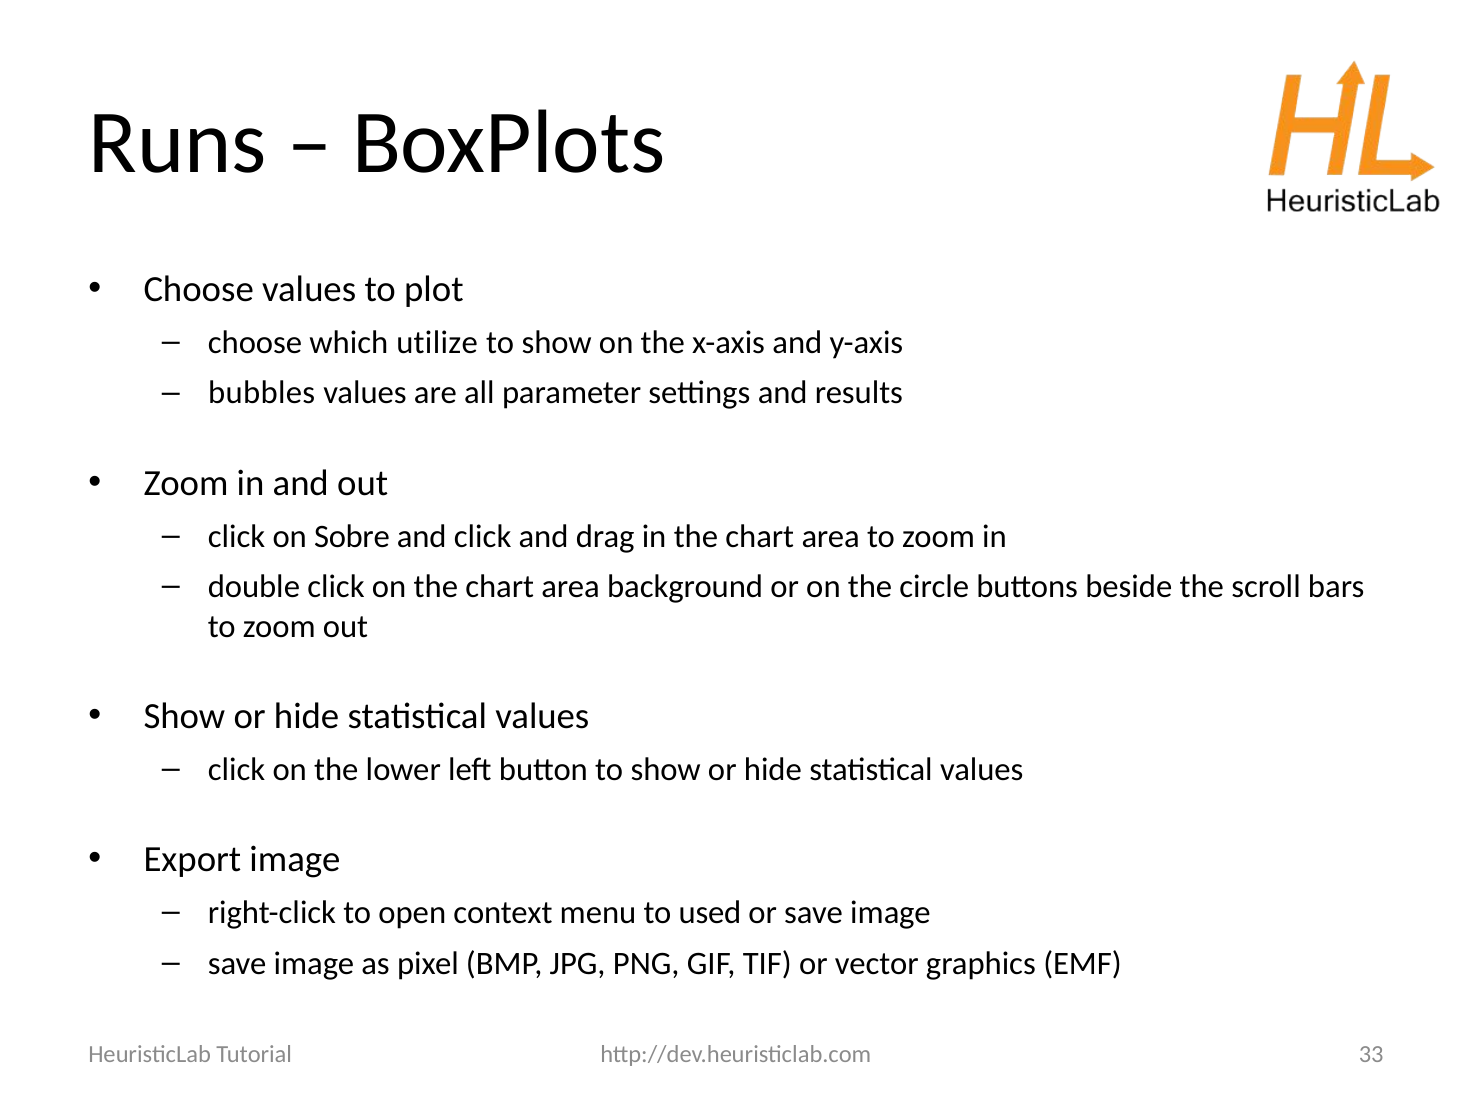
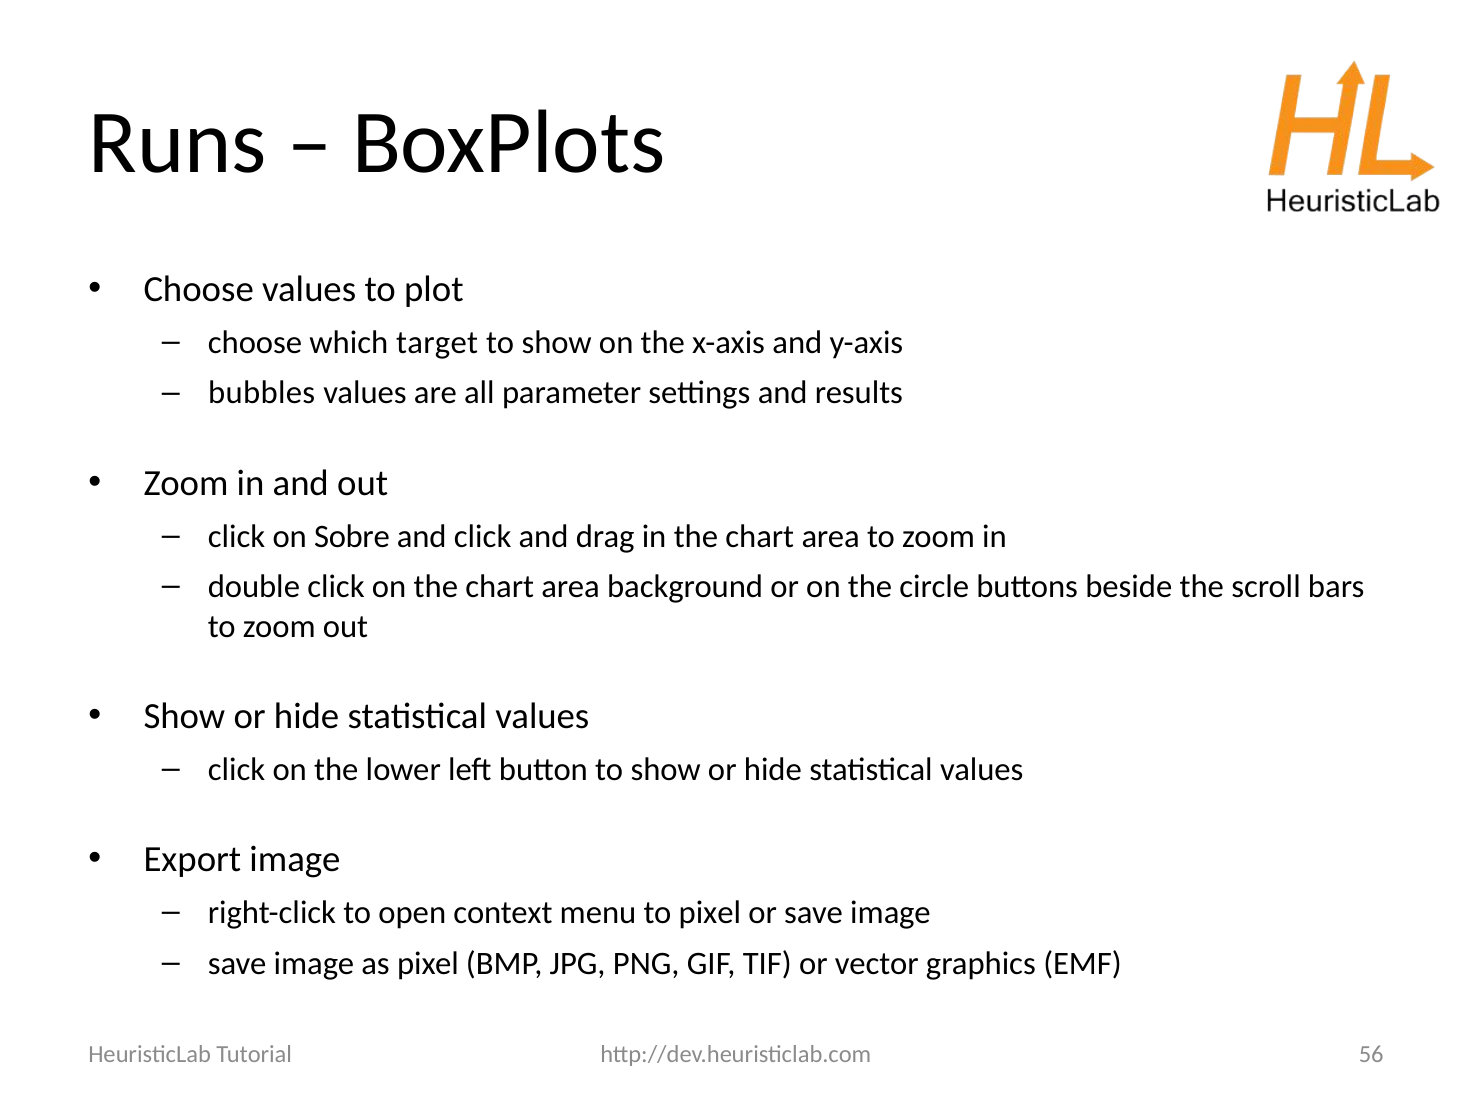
utilize: utilize -> target
to used: used -> pixel
33: 33 -> 56
